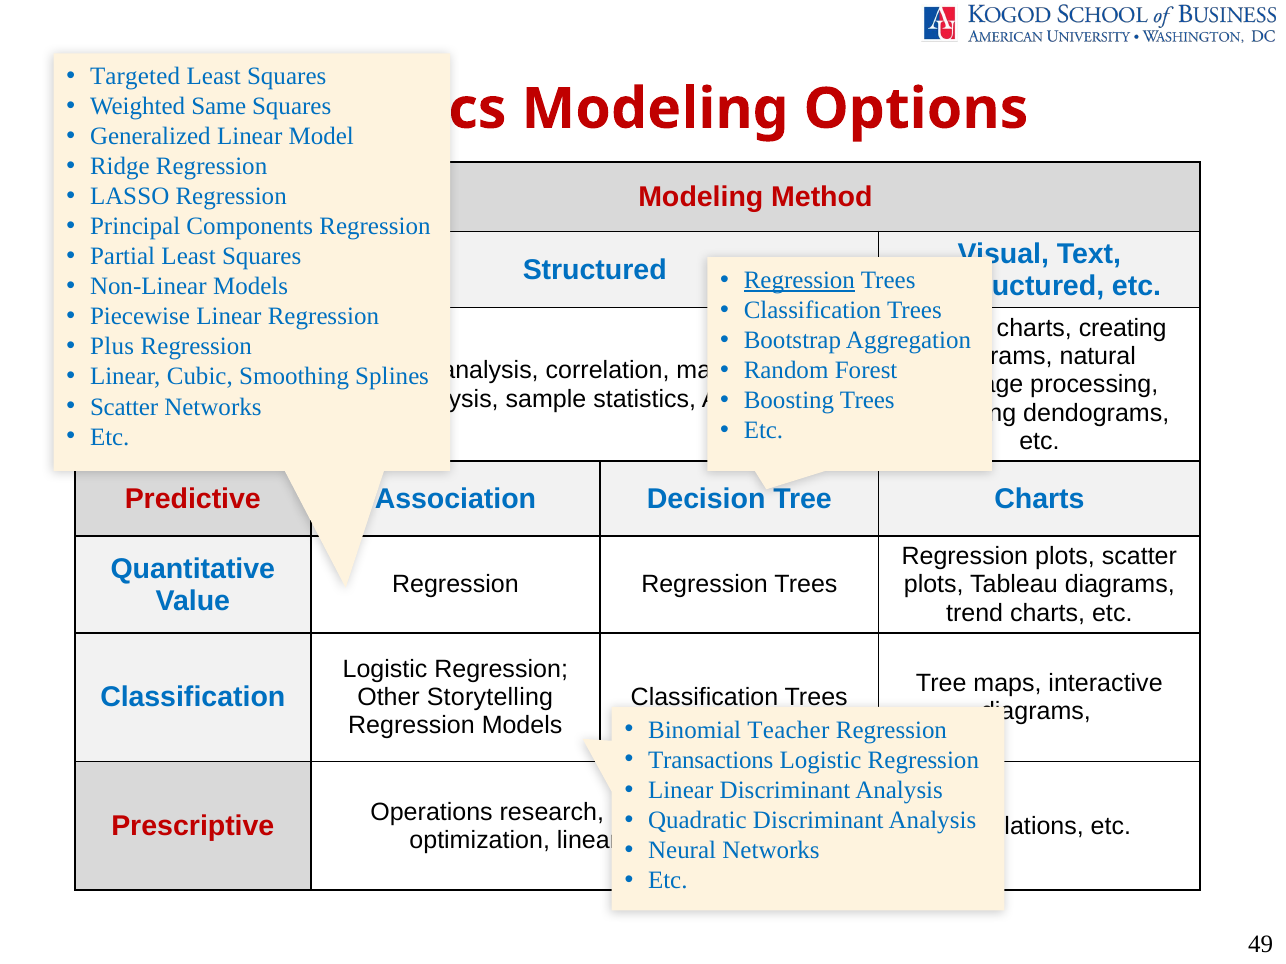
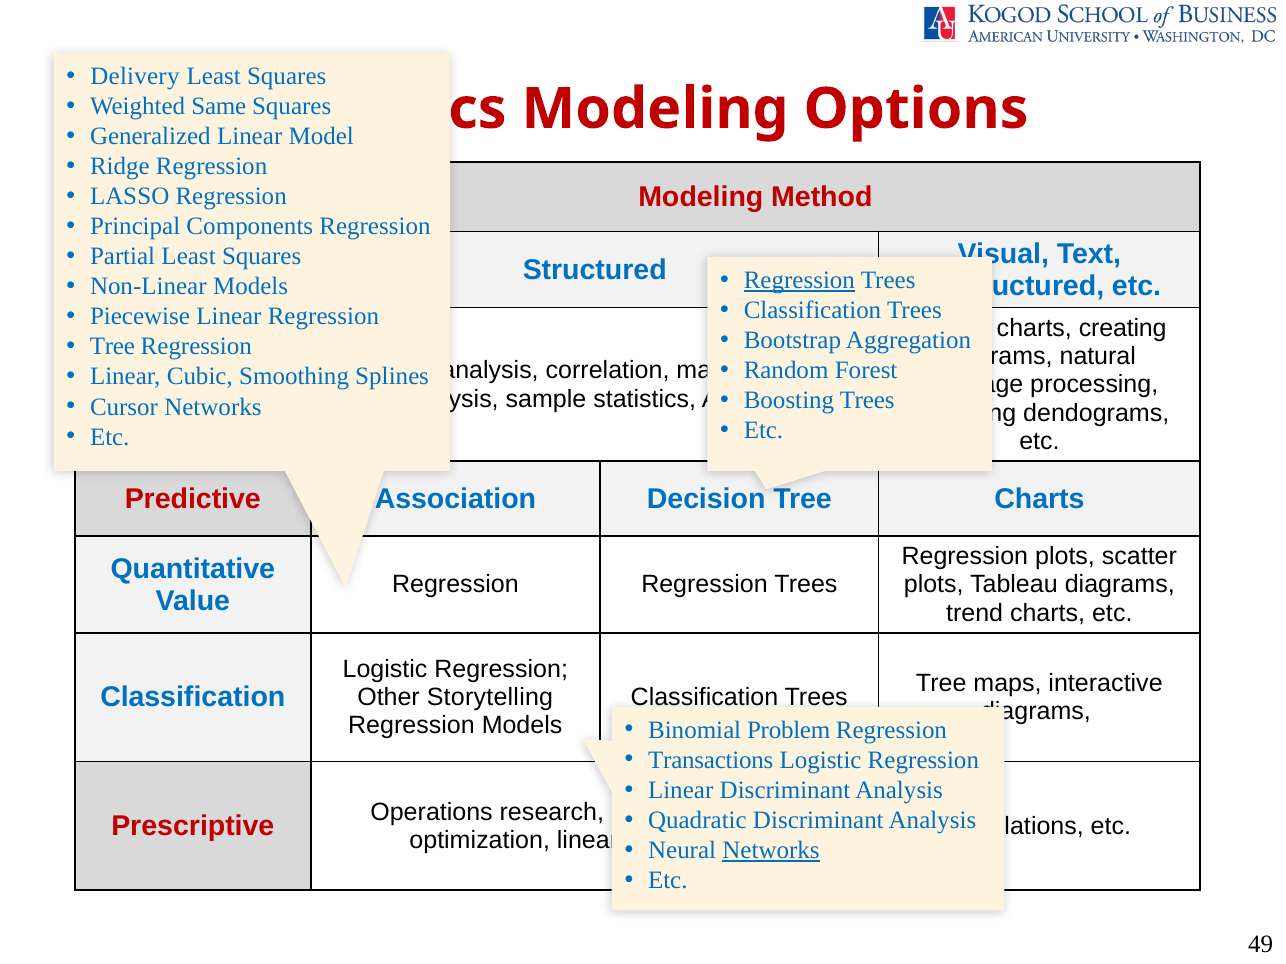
Targeted: Targeted -> Delivery
Plus at (112, 347): Plus -> Tree
Scatter at (124, 407): Scatter -> Cursor
Teacher: Teacher -> Problem
Networks at (771, 851) underline: none -> present
